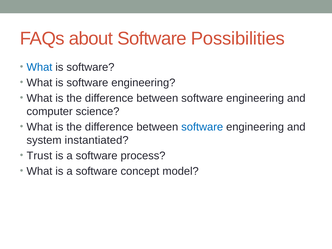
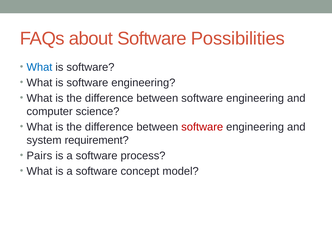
software at (202, 127) colour: blue -> red
instantiated: instantiated -> requirement
Trust: Trust -> Pairs
